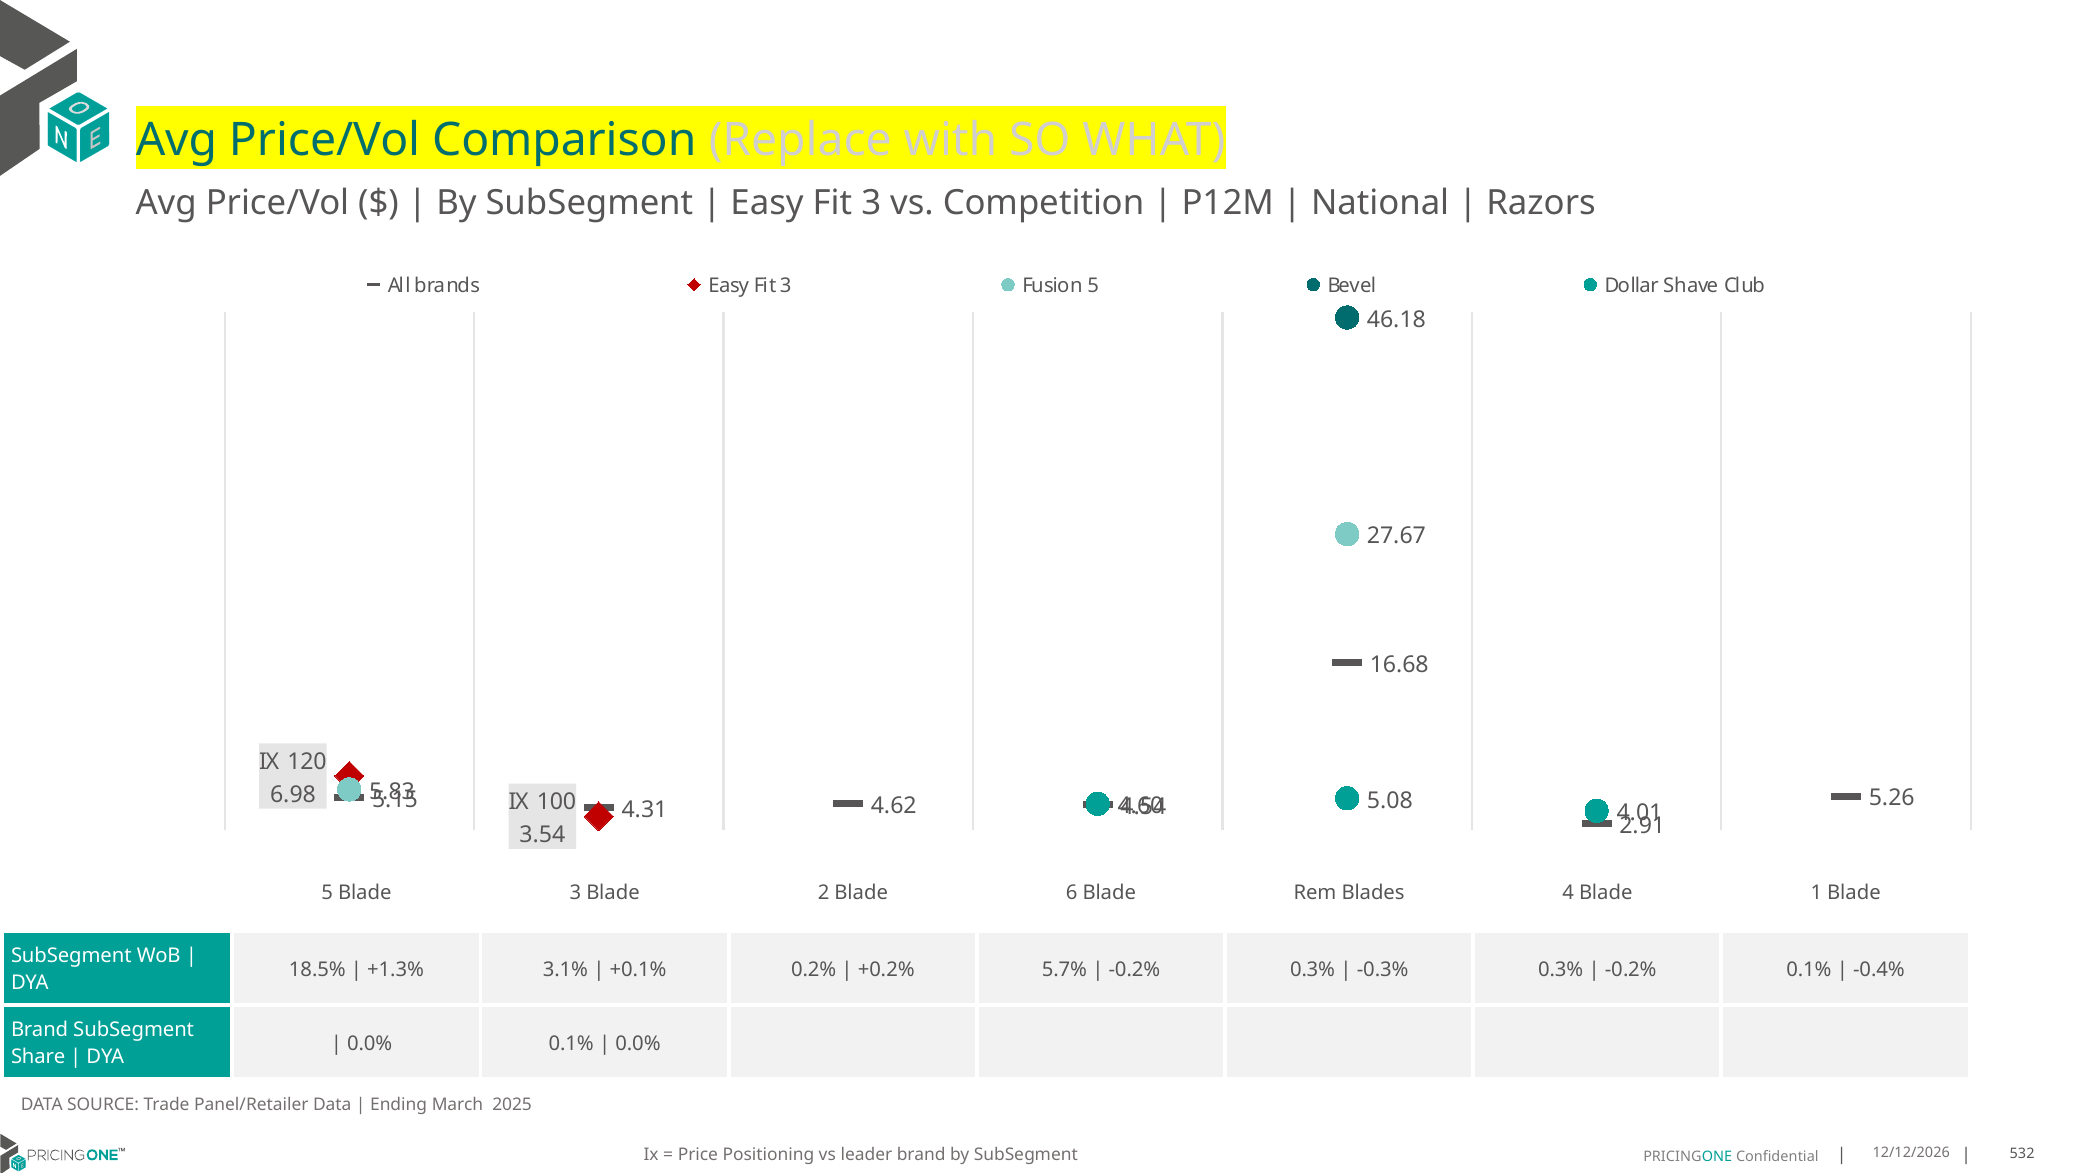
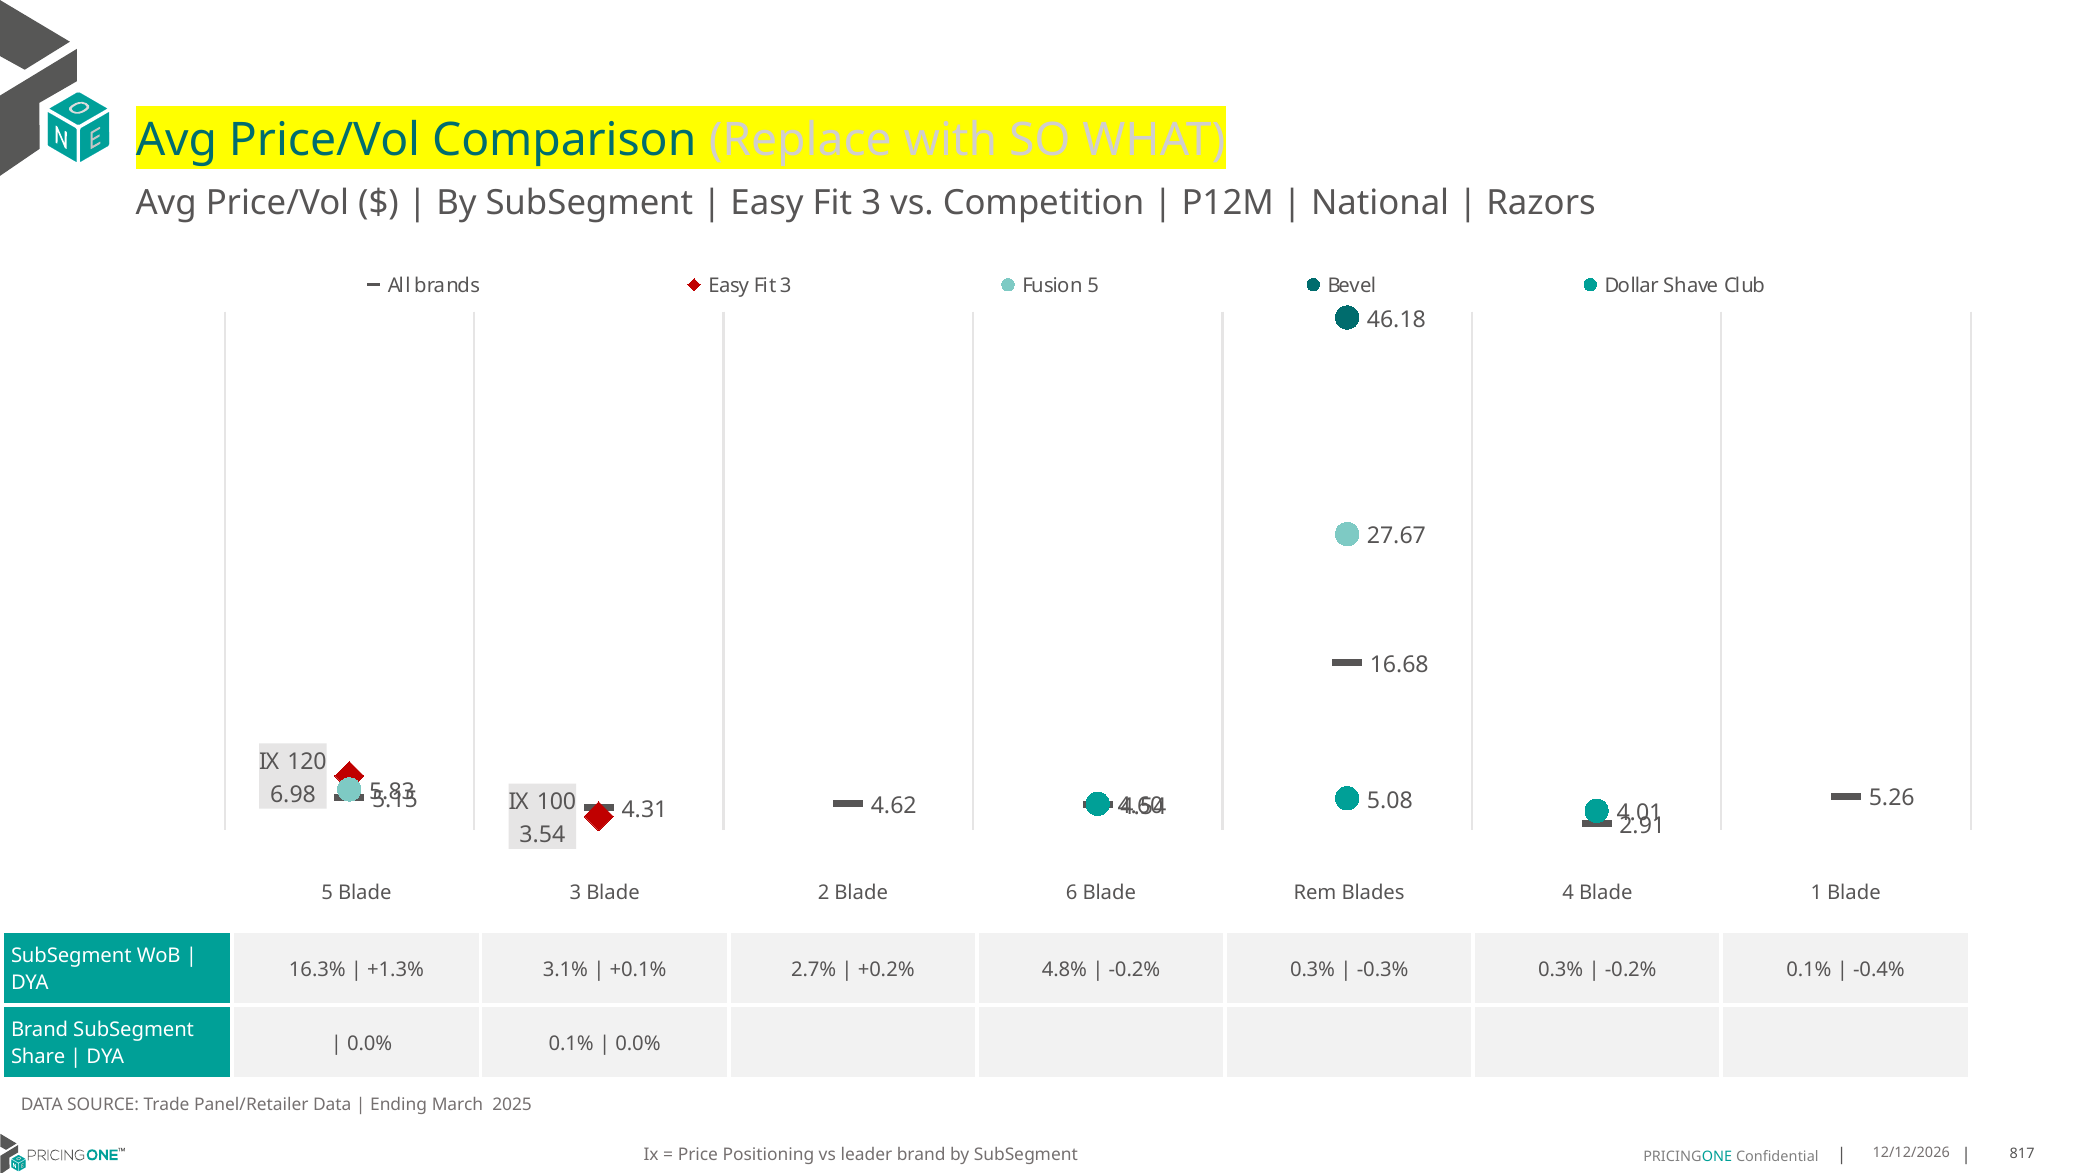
18.5%: 18.5% -> 16.3%
0.2%: 0.2% -> 2.7%
5.7%: 5.7% -> 4.8%
532: 532 -> 817
